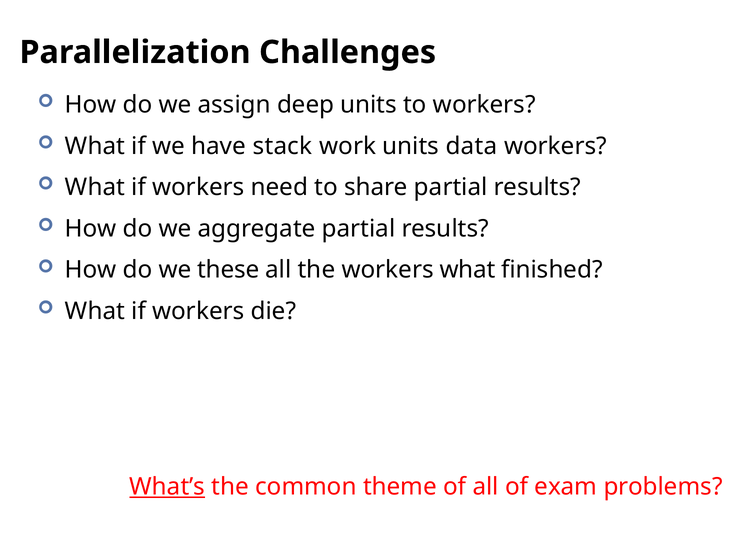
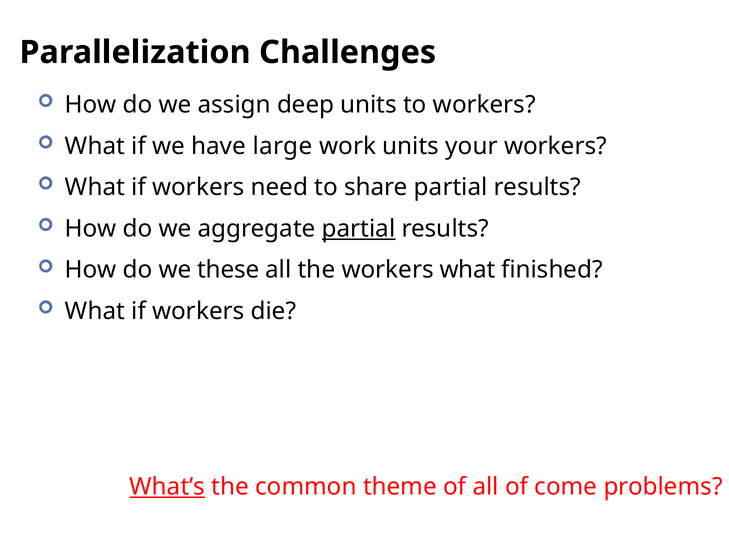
stack: stack -> large
data: data -> your
partial at (359, 229) underline: none -> present
exam: exam -> come
